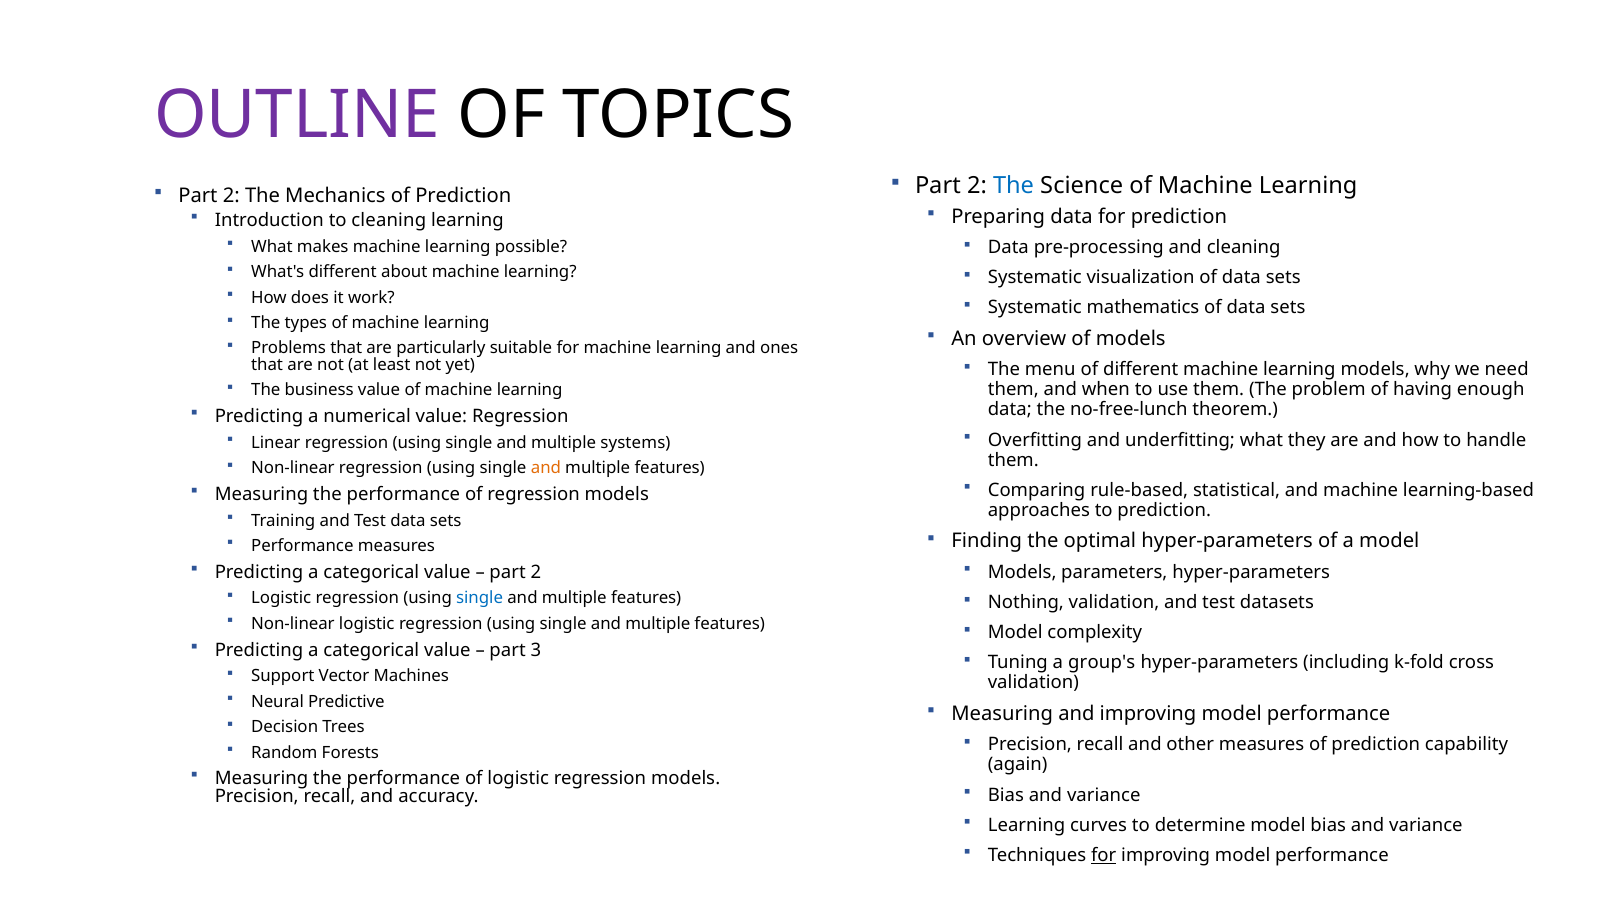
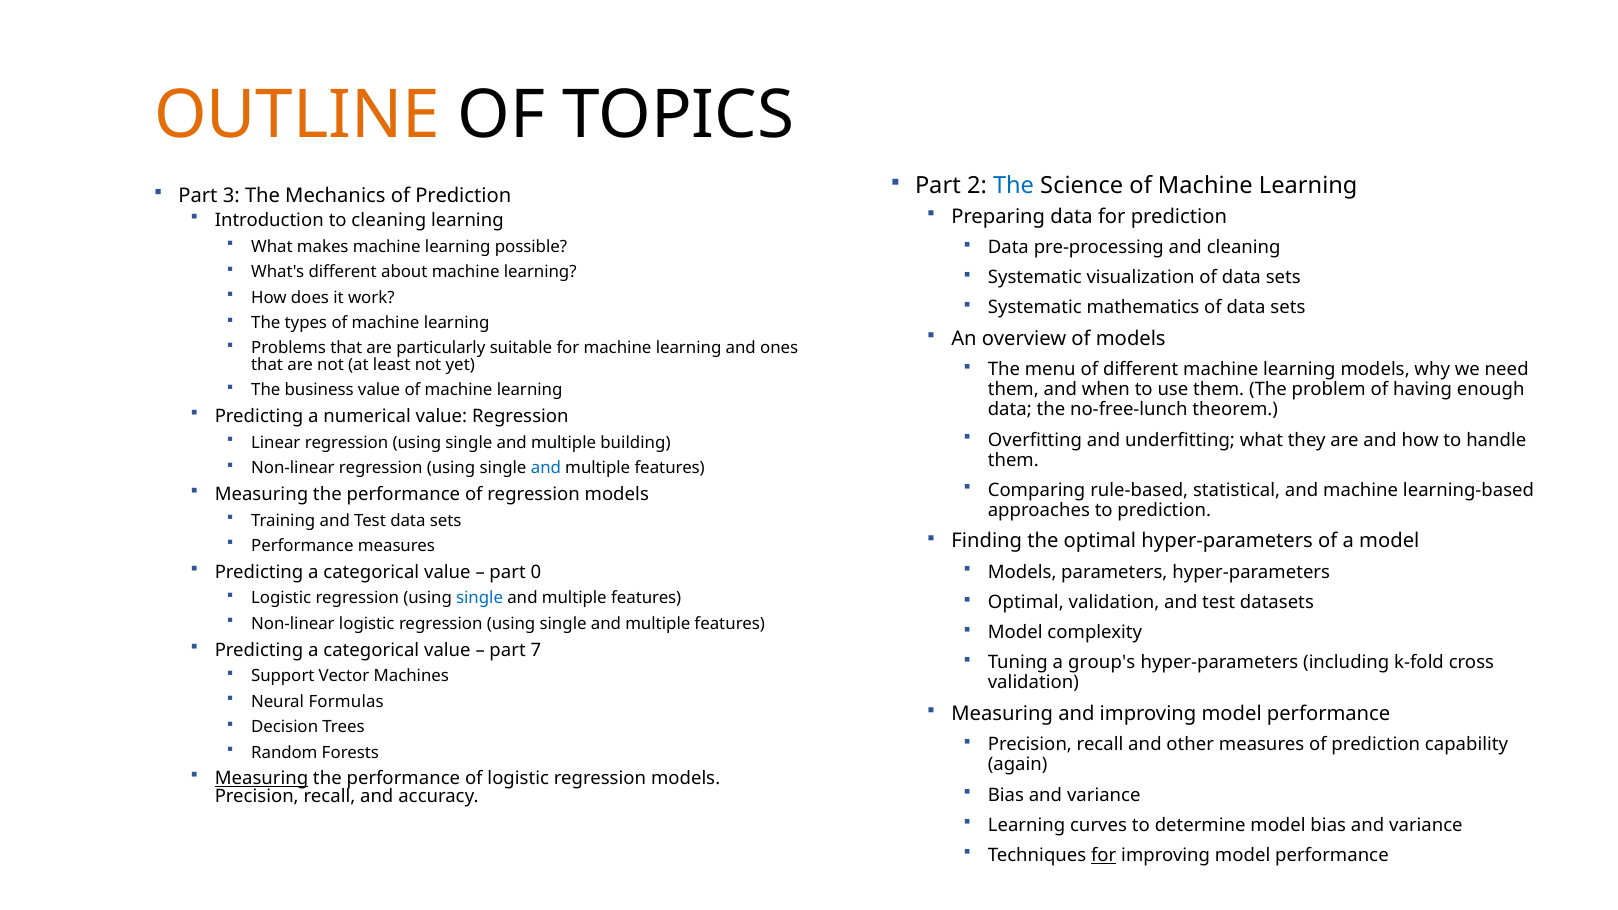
OUTLINE colour: purple -> orange
2 at (231, 196): 2 -> 3
systems: systems -> building
and at (546, 468) colour: orange -> blue
2 at (536, 572): 2 -> 0
Nothing at (1026, 602): Nothing -> Optimal
3: 3 -> 7
Predictive: Predictive -> Formulas
Measuring at (262, 779) underline: none -> present
